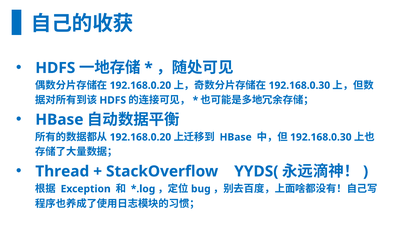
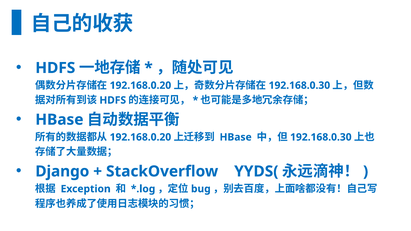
Thread: Thread -> Django
